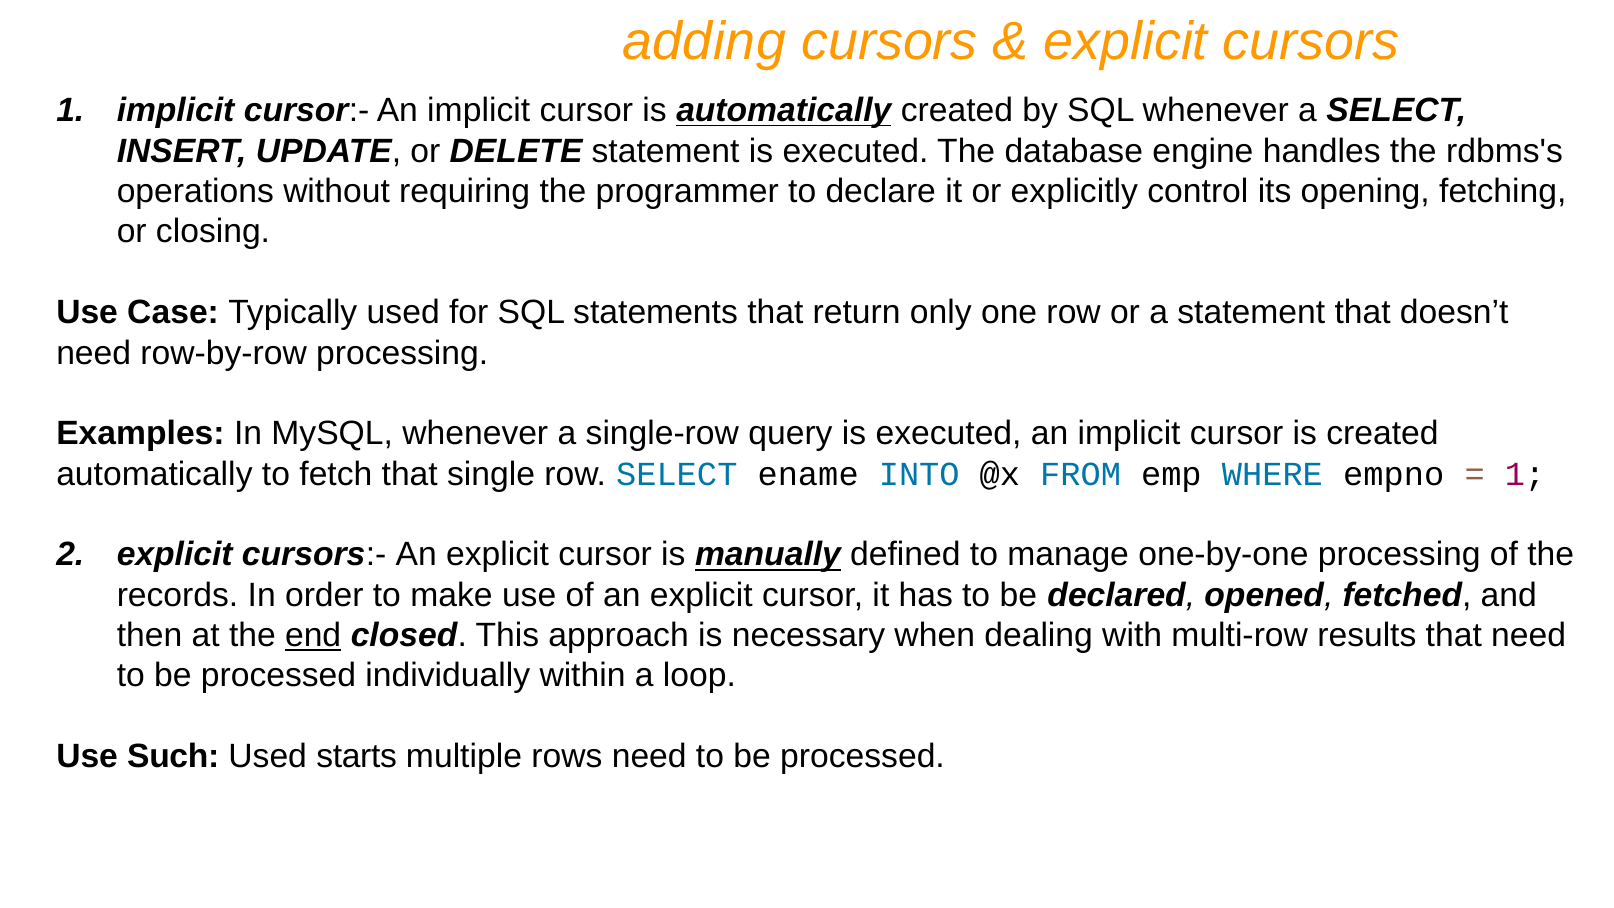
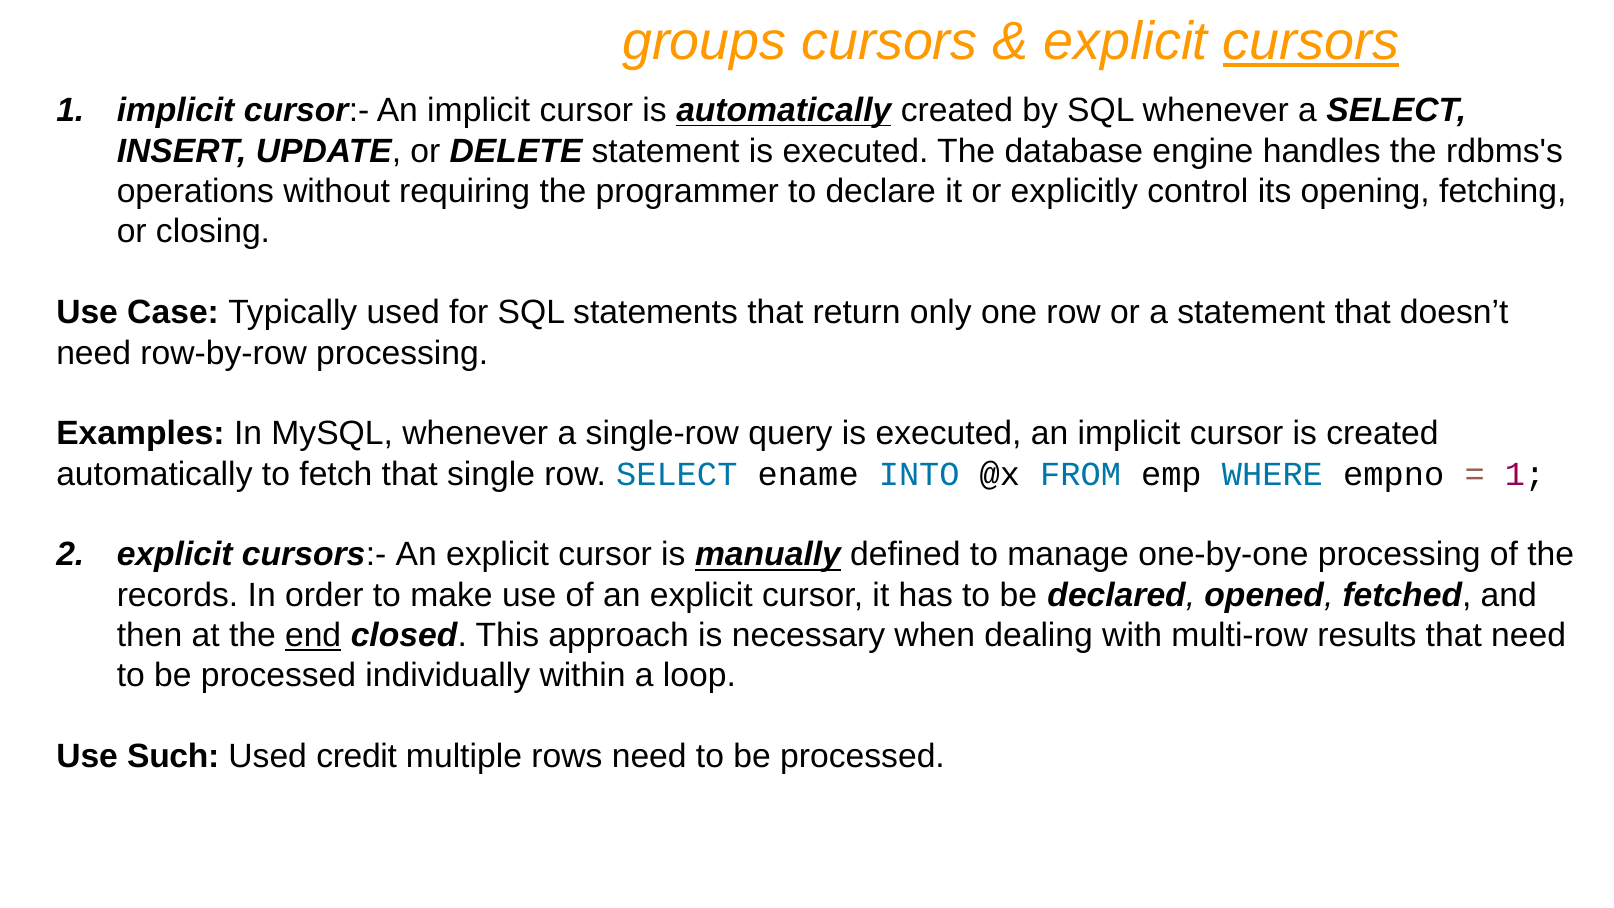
adding: adding -> groups
cursors at (1311, 42) underline: none -> present
starts: starts -> credit
